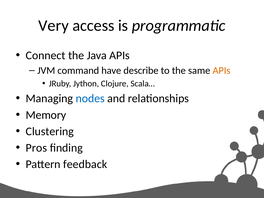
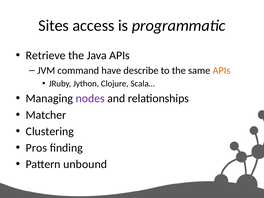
Very: Very -> Sites
Connect: Connect -> Retrieve
nodes colour: blue -> purple
Memory: Memory -> Matcher
feedback: feedback -> unbound
